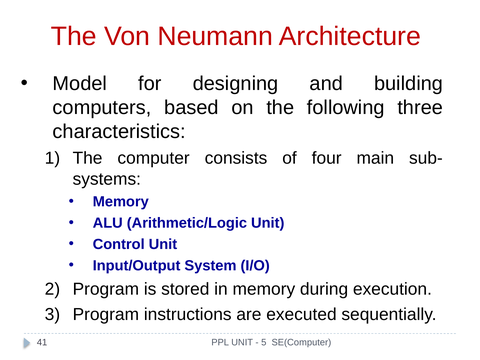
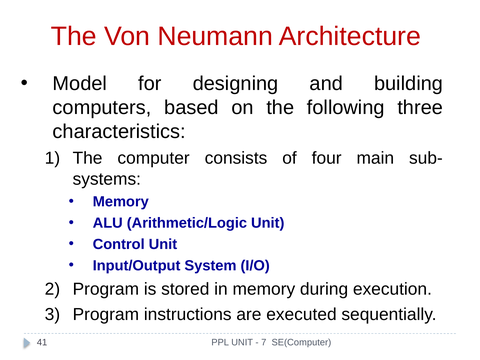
5: 5 -> 7
